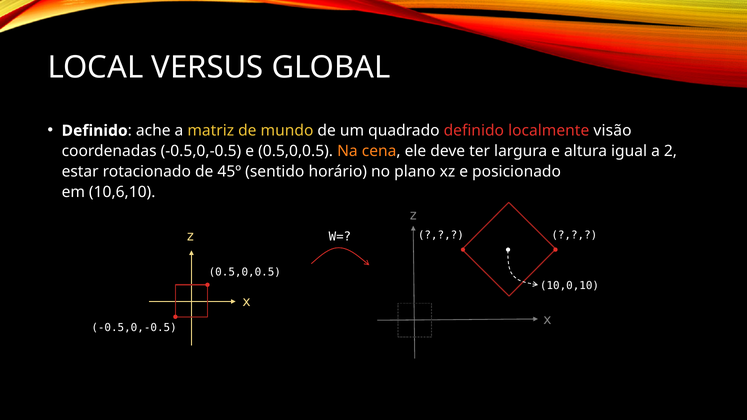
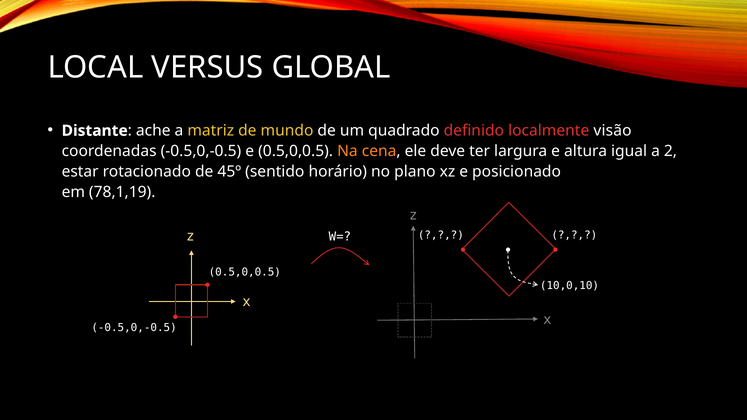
Definido at (95, 131): Definido -> Distante
10,6,10: 10,6,10 -> 78,1,19
